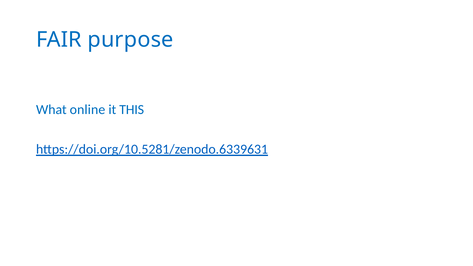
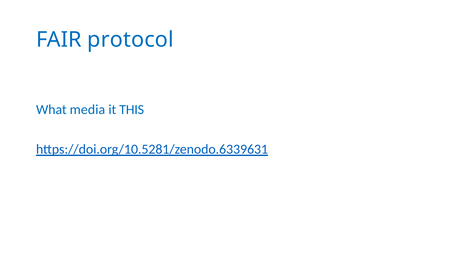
purpose: purpose -> protocol
online: online -> media
